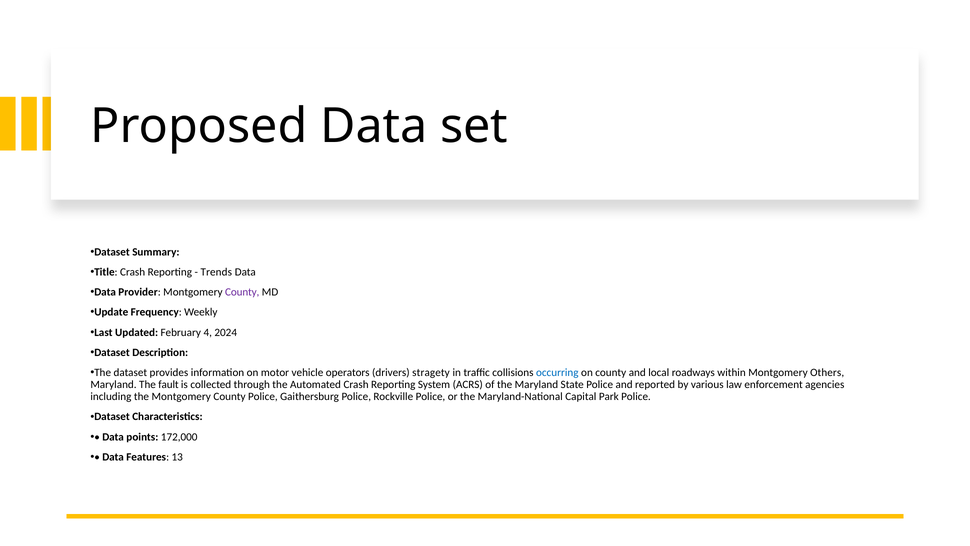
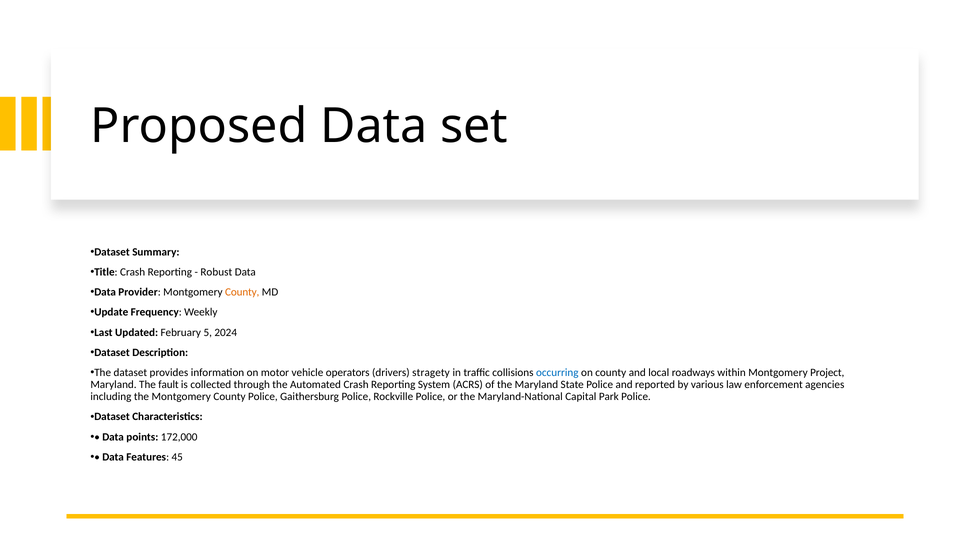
Trends: Trends -> Robust
County at (242, 292) colour: purple -> orange
4: 4 -> 5
Others: Others -> Project
13: 13 -> 45
